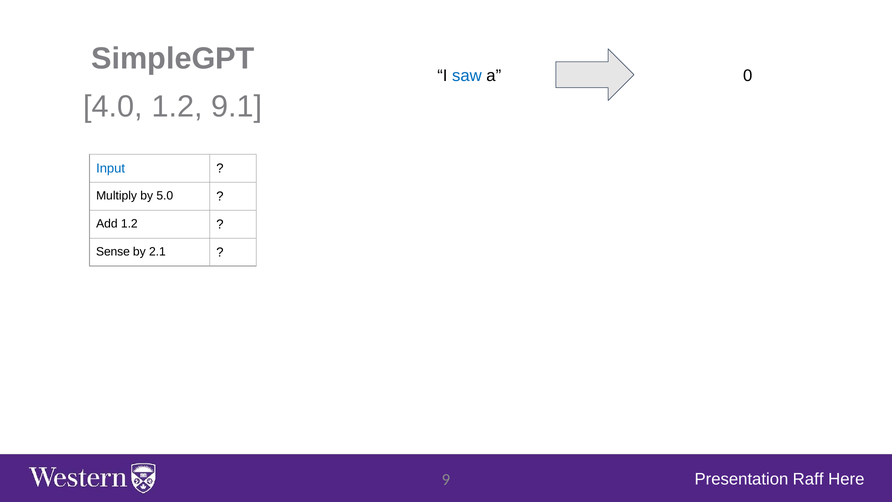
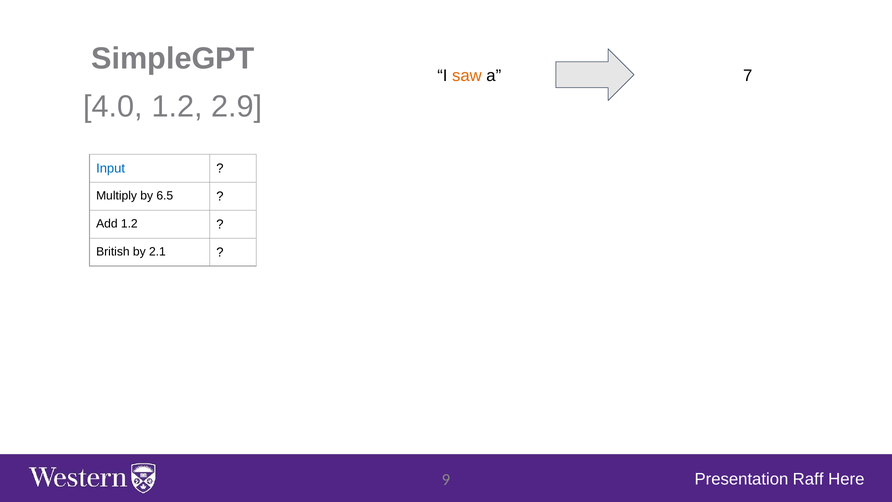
saw colour: blue -> orange
0: 0 -> 7
9.1: 9.1 -> 2.9
5.0: 5.0 -> 6.5
Sense: Sense -> British
